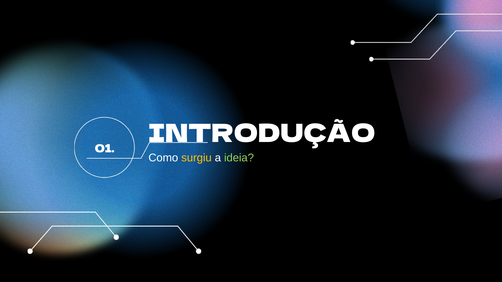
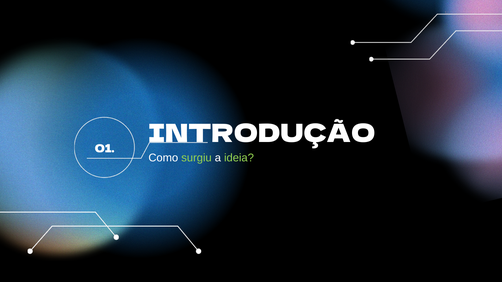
surgiu colour: yellow -> light green
